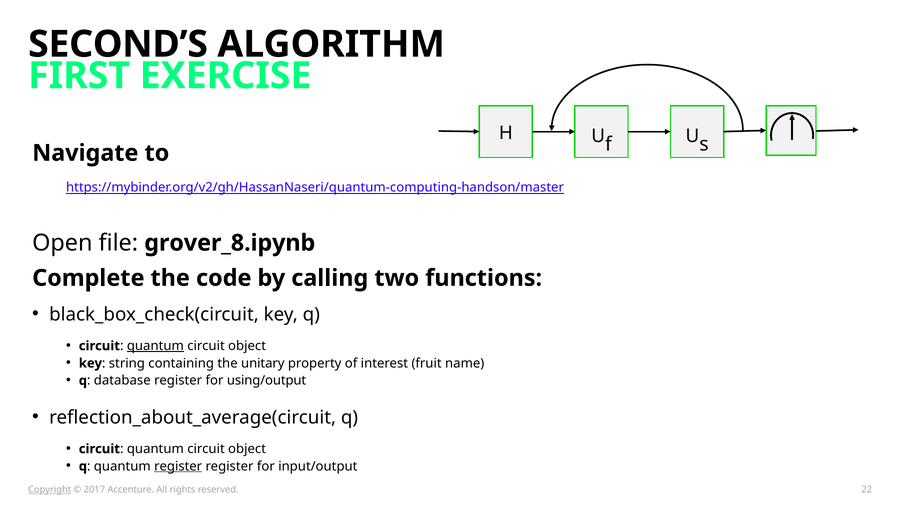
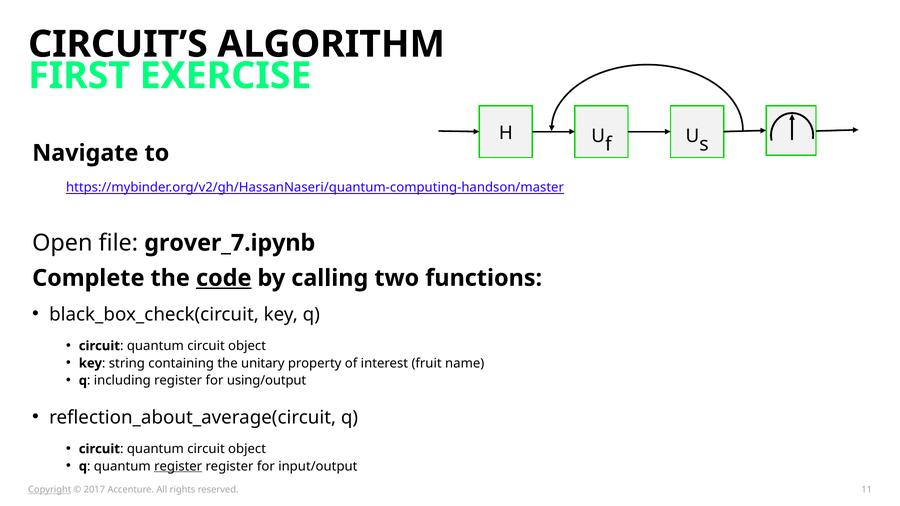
SECOND’S: SECOND’S -> CIRCUIT’S
grover_8.ipynb: grover_8.ipynb -> grover_7.ipynb
code underline: none -> present
quantum at (155, 346) underline: present -> none
database: database -> including
22: 22 -> 11
